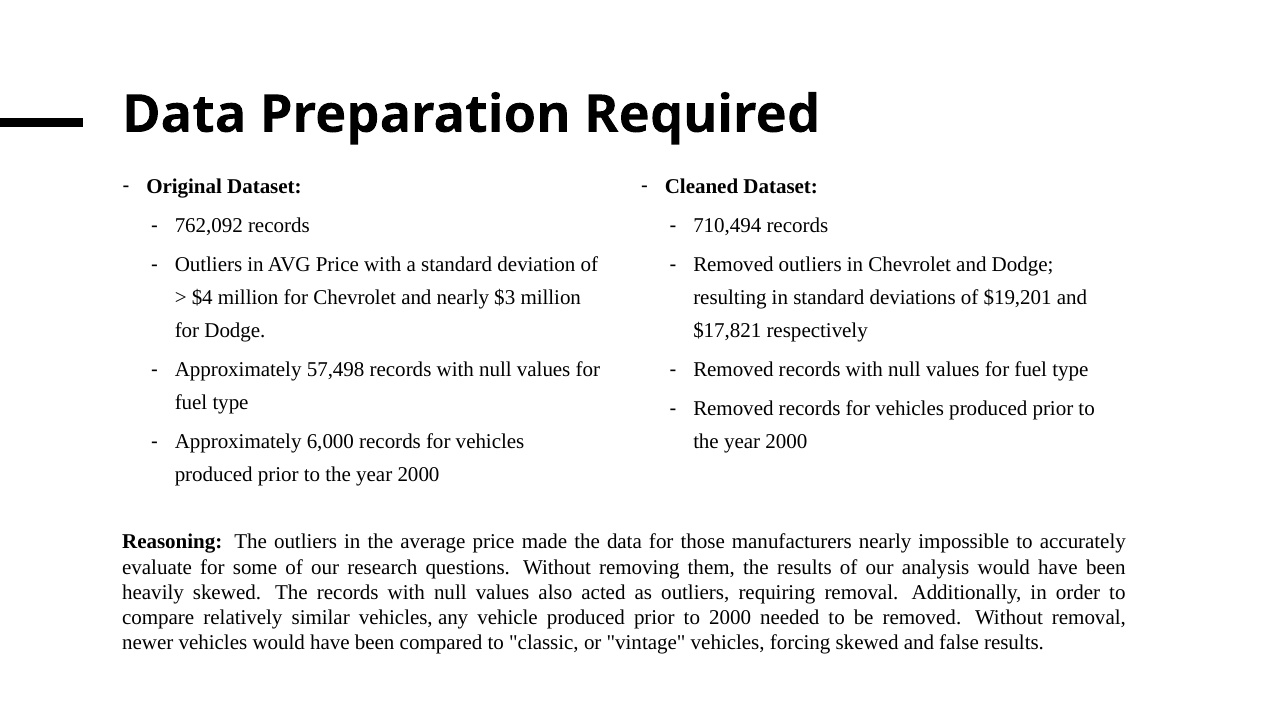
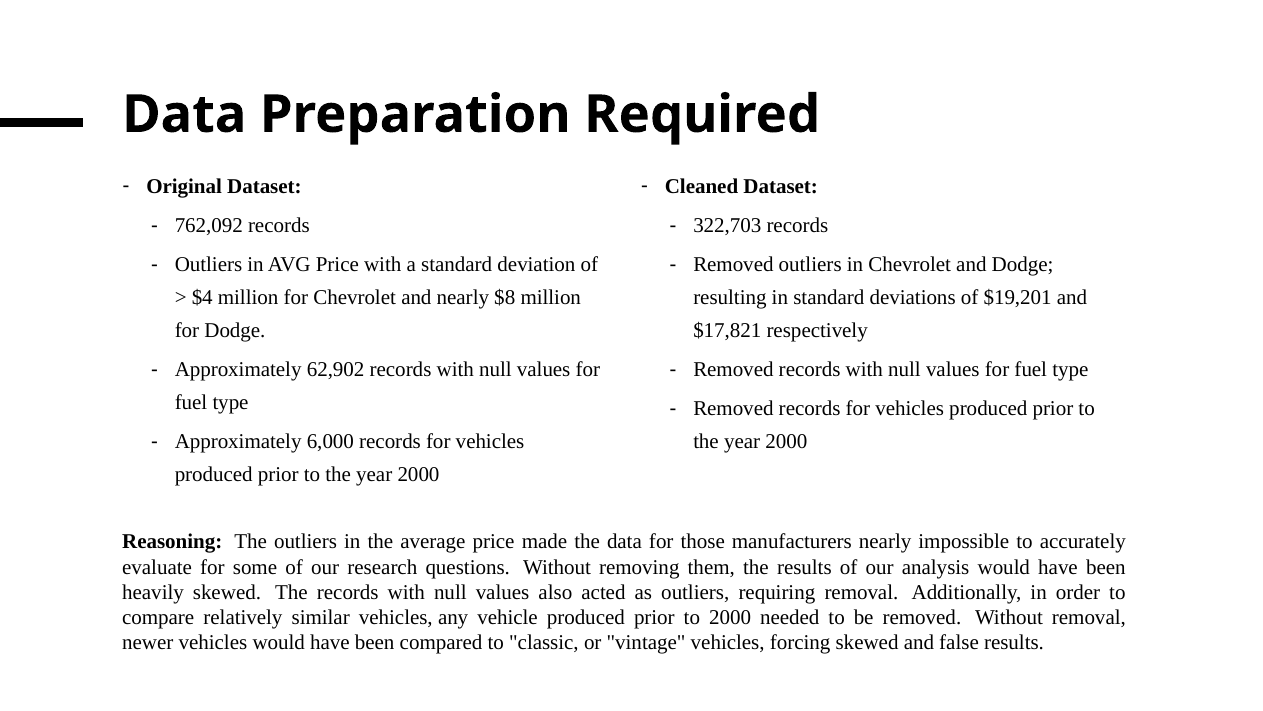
710,494: 710,494 -> 322,703
$3: $3 -> $8
57,498: 57,498 -> 62,902
